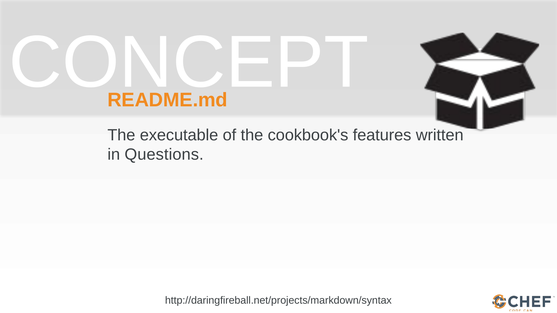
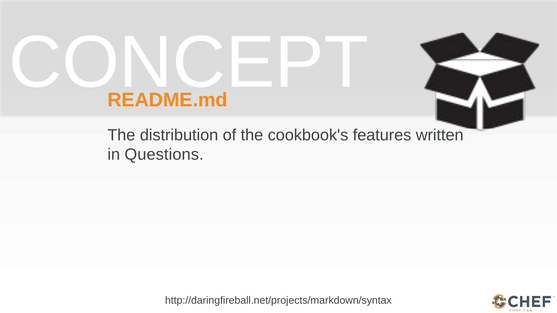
executable: executable -> distribution
